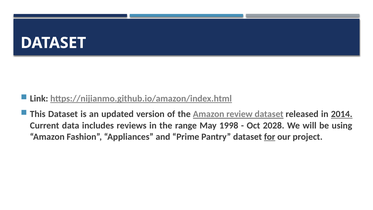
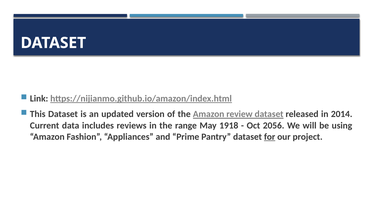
2014 underline: present -> none
1998: 1998 -> 1918
2028: 2028 -> 2056
